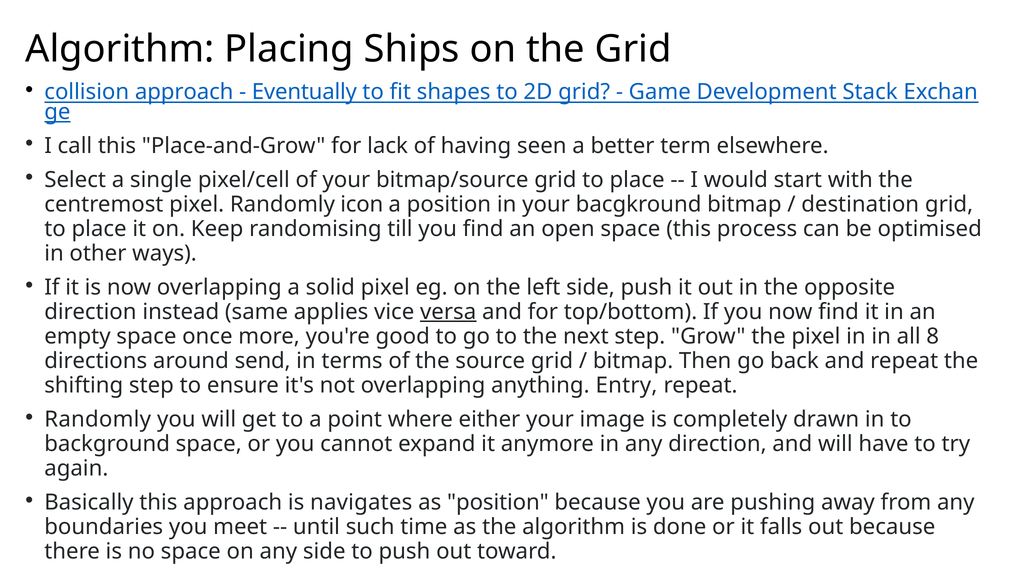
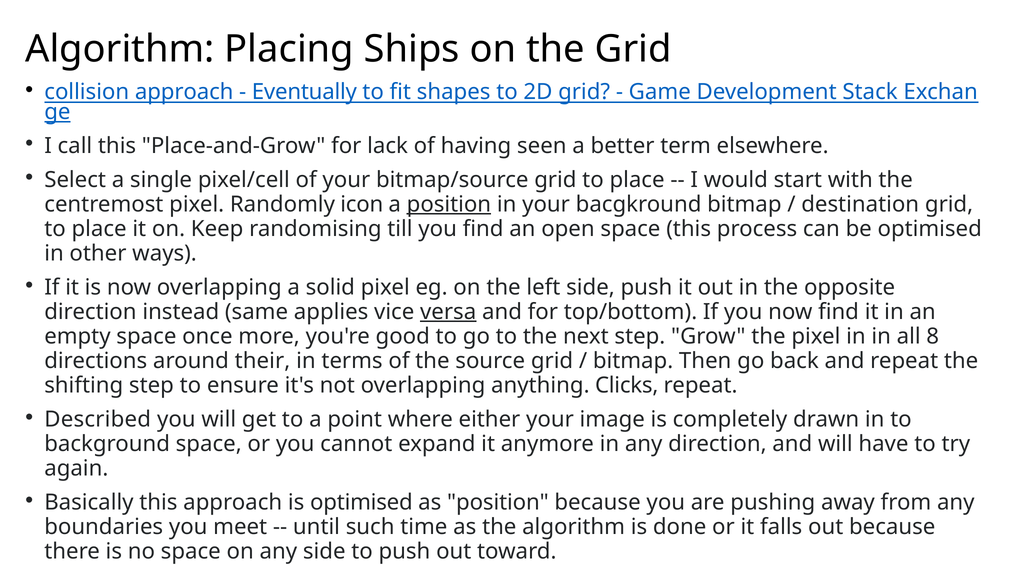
position at (449, 204) underline: none -> present
send: send -> their
Entry: Entry -> Clicks
Randomly at (98, 419): Randomly -> Described
is navigates: navigates -> optimised
